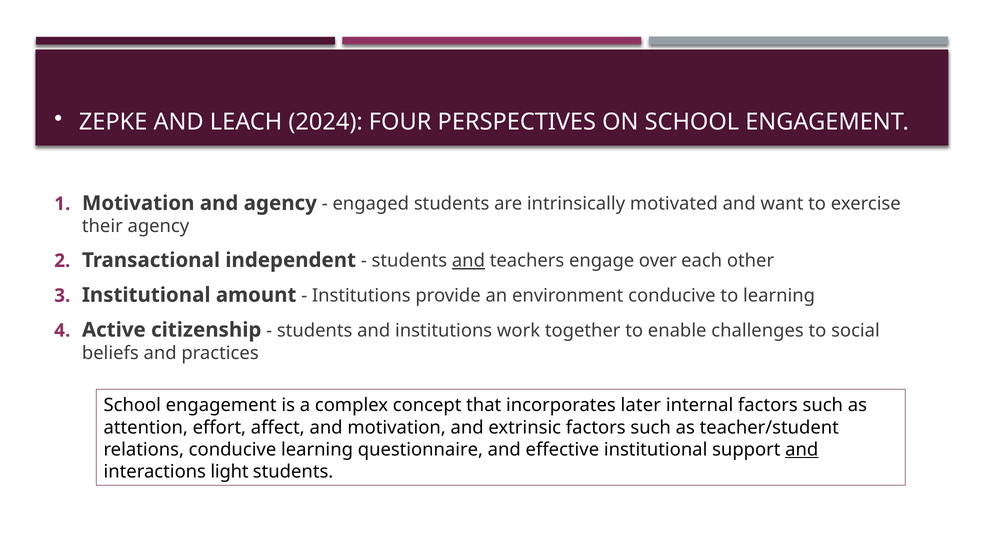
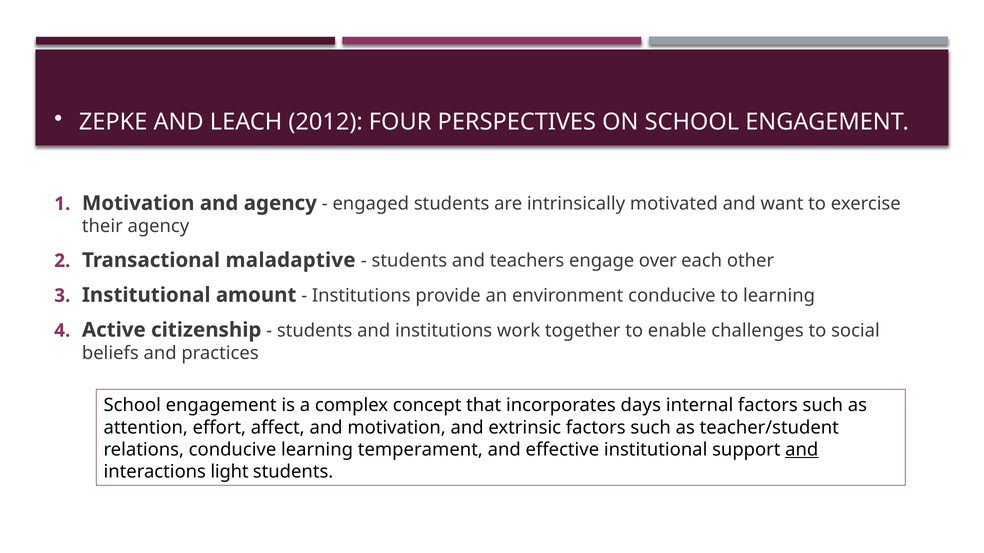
2024: 2024 -> 2012
independent: independent -> maladaptive
and at (468, 261) underline: present -> none
later: later -> days
questionnaire: questionnaire -> temperament
